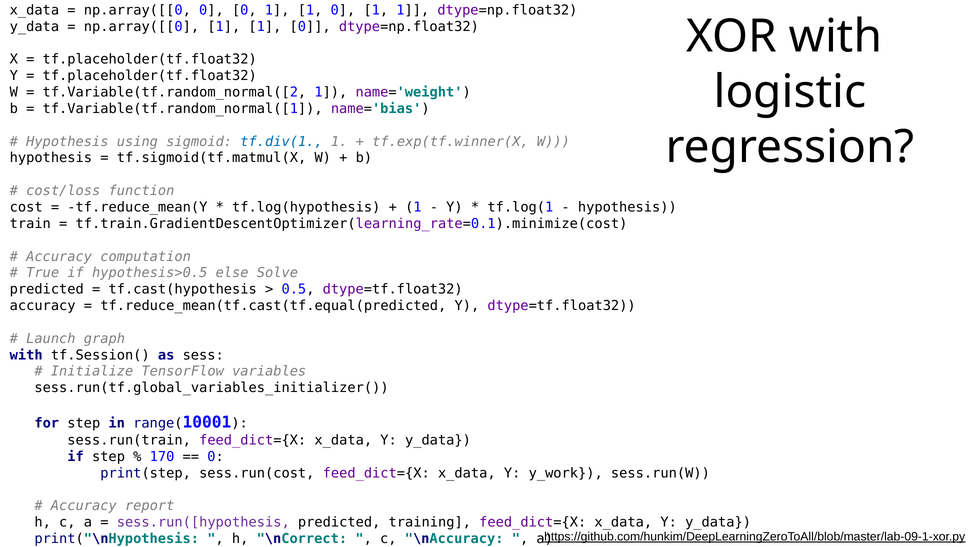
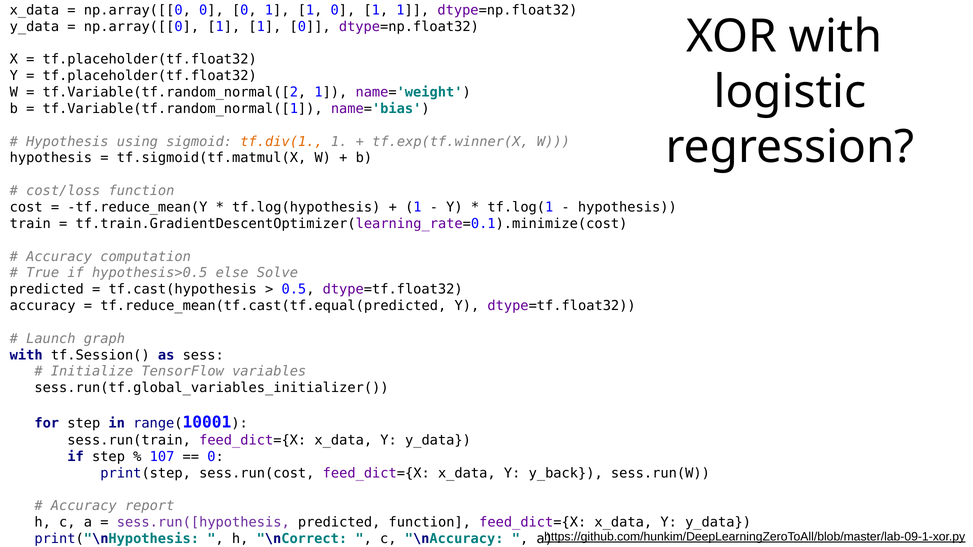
tf.div(1 colour: blue -> orange
170: 170 -> 107
y_work: y_work -> y_back
predicted training: training -> function
